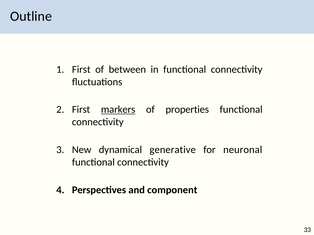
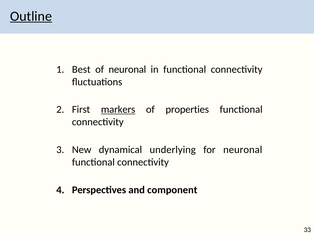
Outline underline: none -> present
First at (81, 69): First -> Best
of between: between -> neuronal
generative: generative -> underlying
